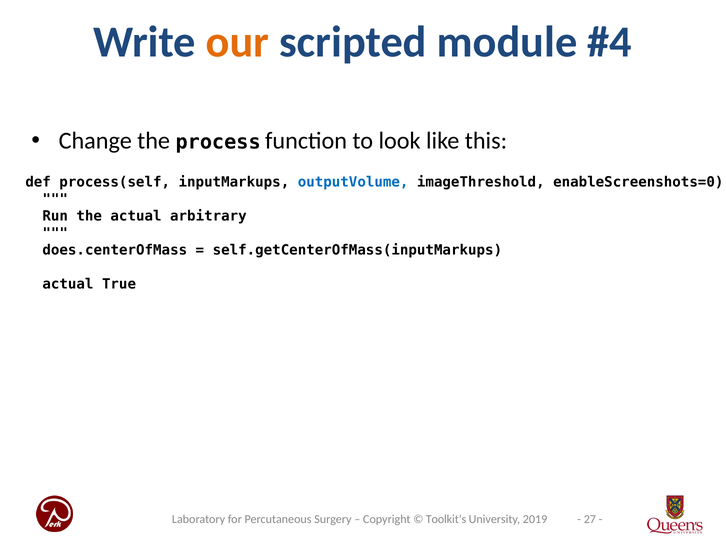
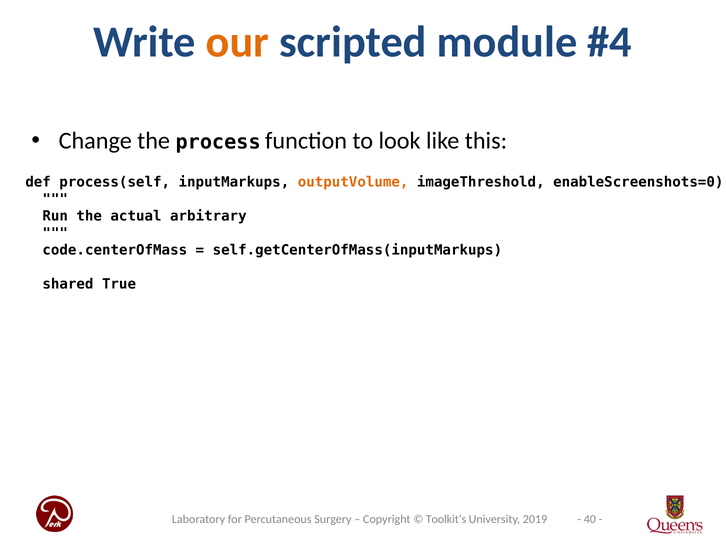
outputVolume colour: blue -> orange
does.centerOfMass: does.centerOfMass -> code.centerOfMass
actual at (68, 284): actual -> shared
27: 27 -> 40
